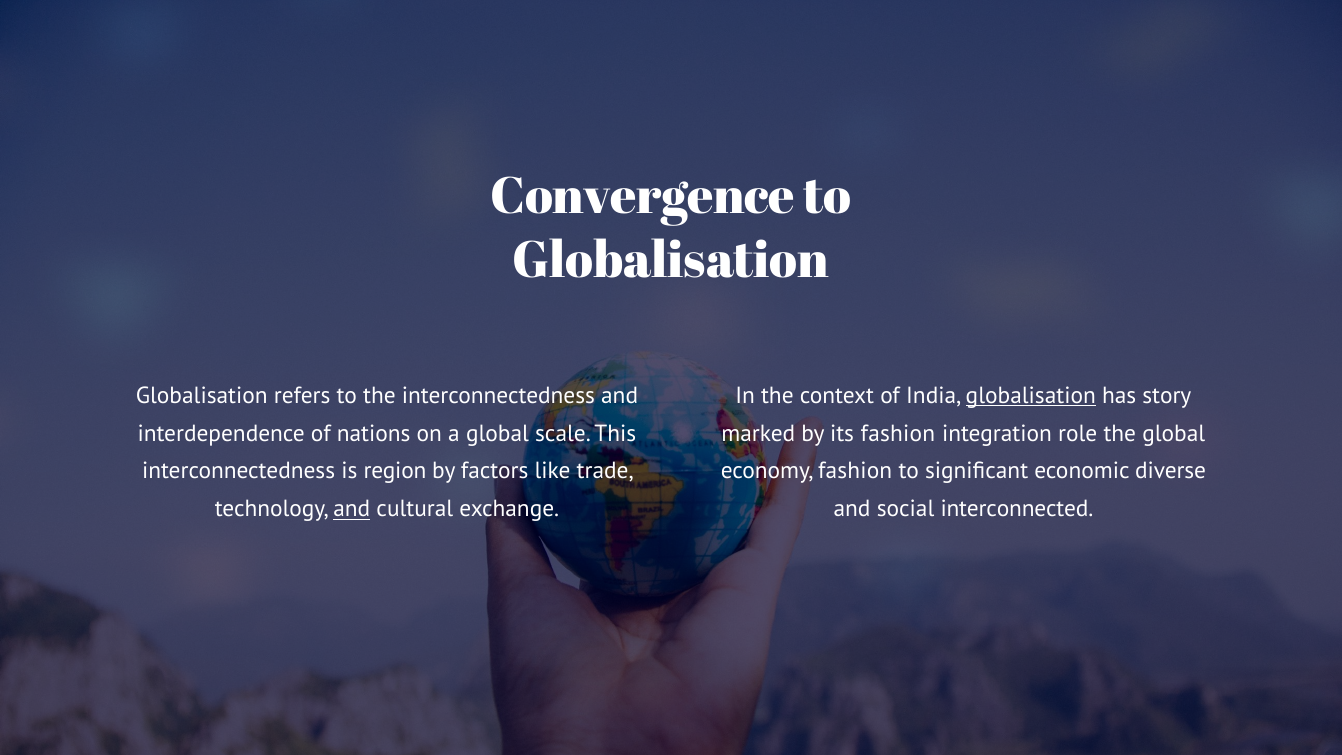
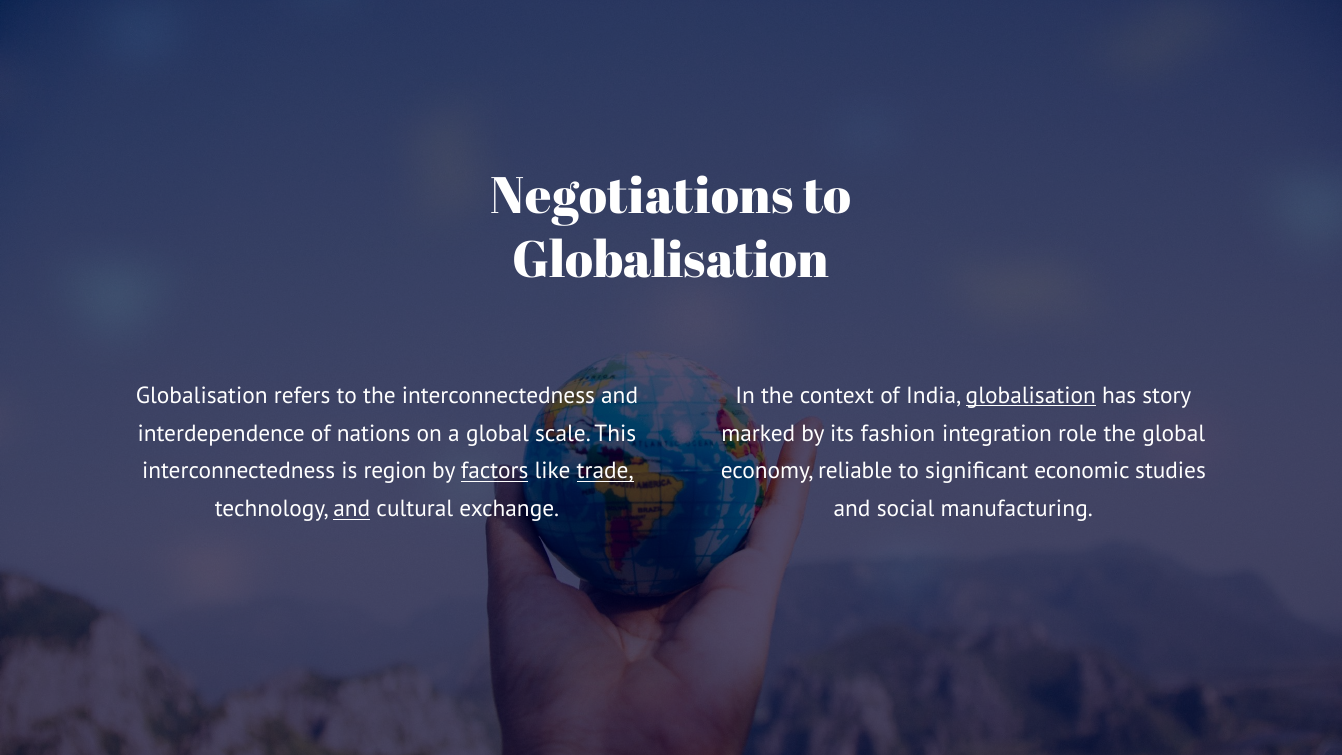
Convergence: Convergence -> Negotiations
factors underline: none -> present
trade underline: none -> present
economy fashion: fashion -> reliable
diverse: diverse -> studies
interconnected: interconnected -> manufacturing
